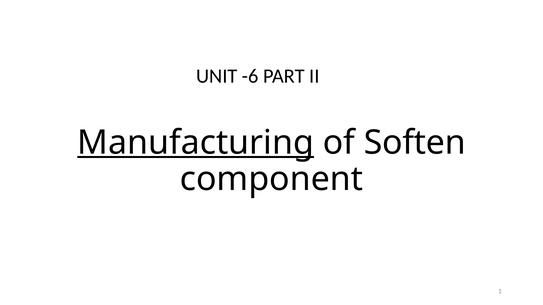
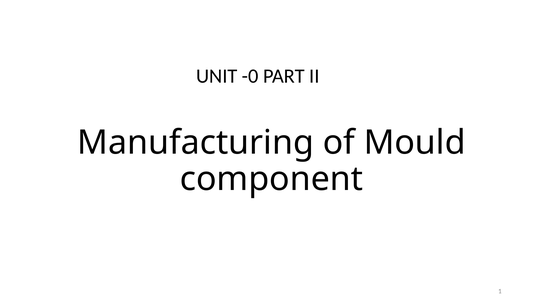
-6: -6 -> -0
Manufacturing underline: present -> none
Soften: Soften -> Mould
